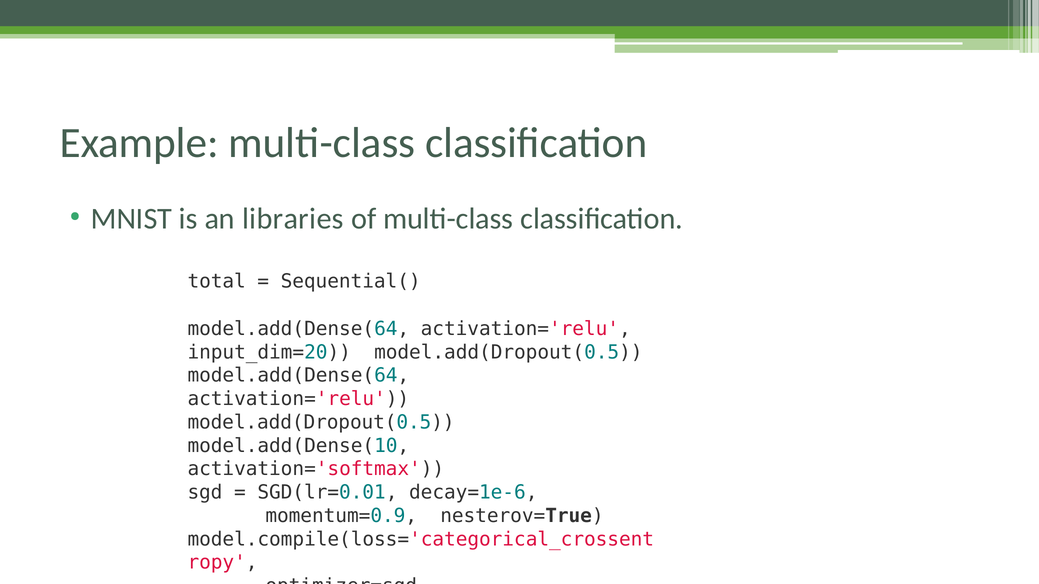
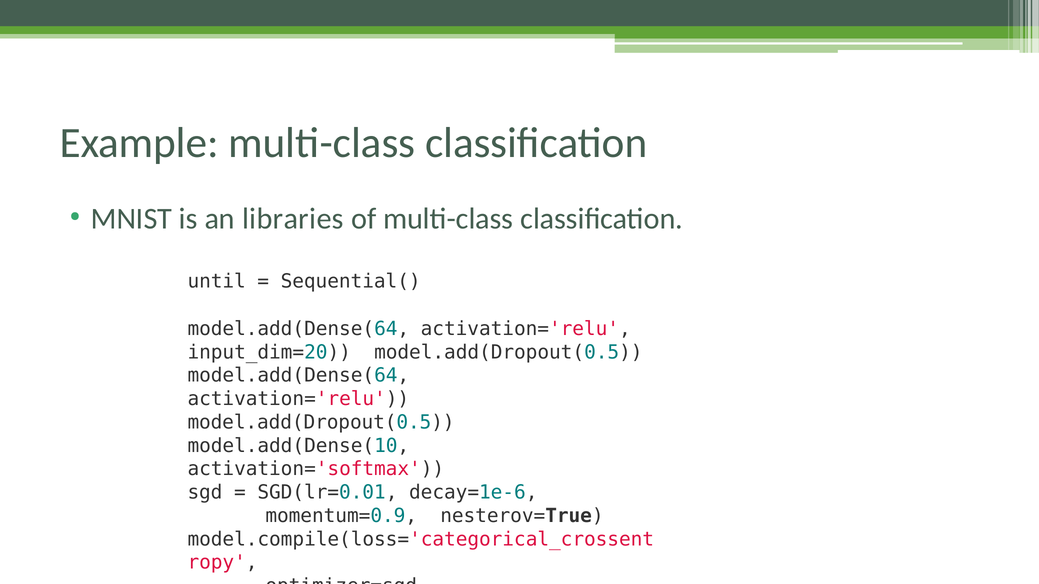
total: total -> until
